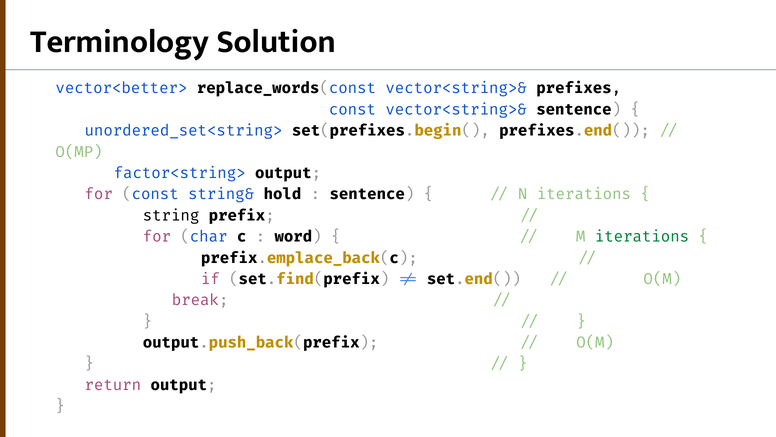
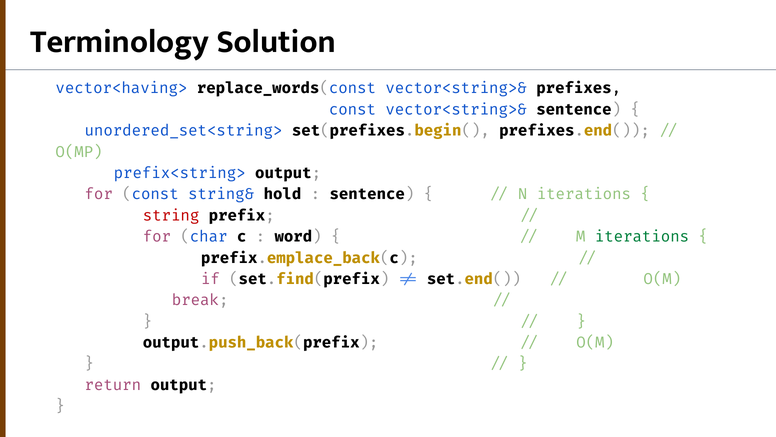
vector<better>: vector<better> -> vector<having>
factor<string>: factor<string> -> prefix<string>
string colour: black -> red
